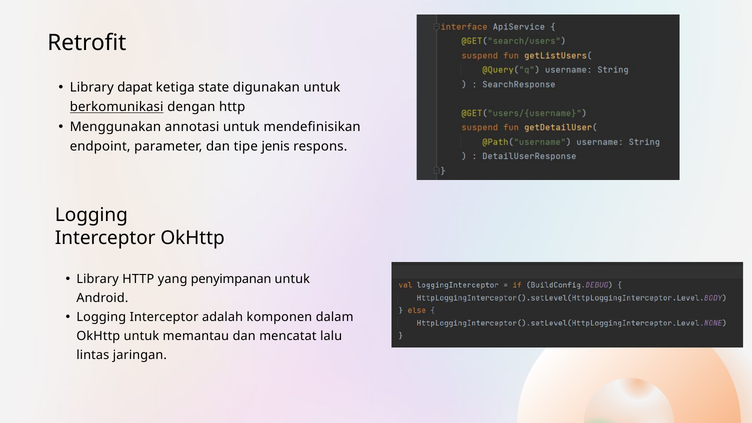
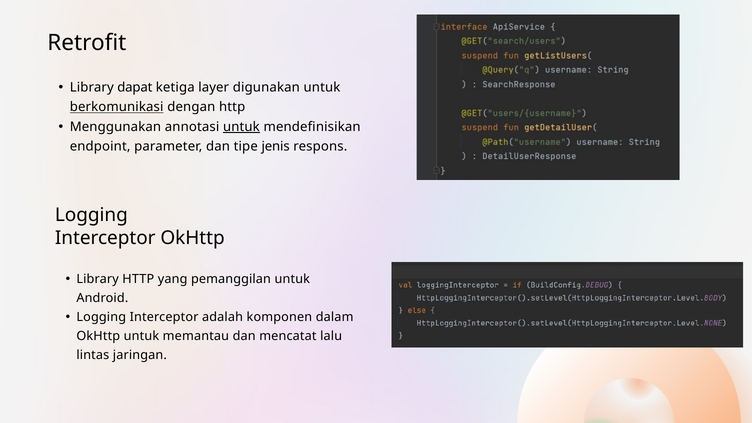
state: state -> layer
untuk at (241, 127) underline: none -> present
penyimpanan: penyimpanan -> pemanggilan
